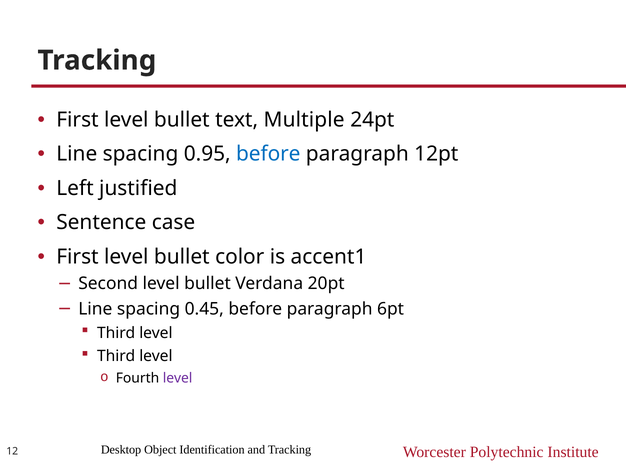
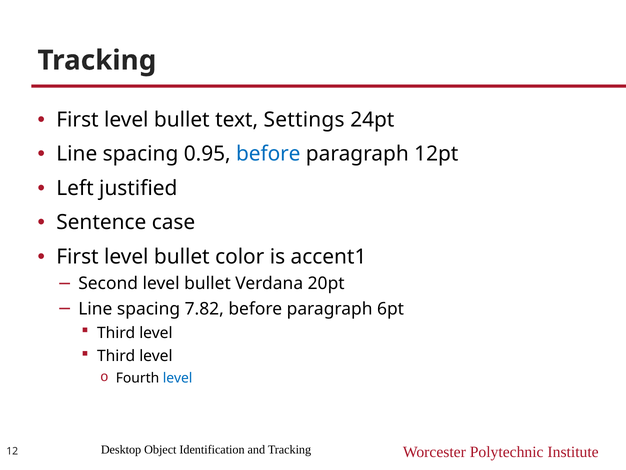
Multiple: Multiple -> Settings
0.45: 0.45 -> 7.82
level at (178, 378) colour: purple -> blue
